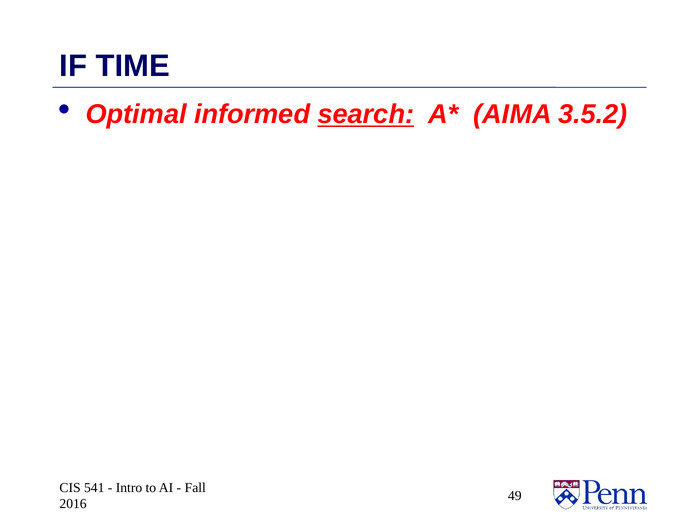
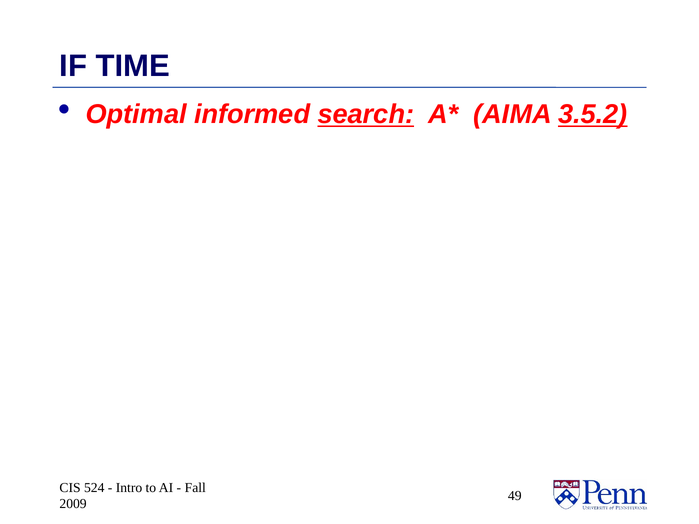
3.5.2 underline: none -> present
541: 541 -> 524
2016: 2016 -> 2009
